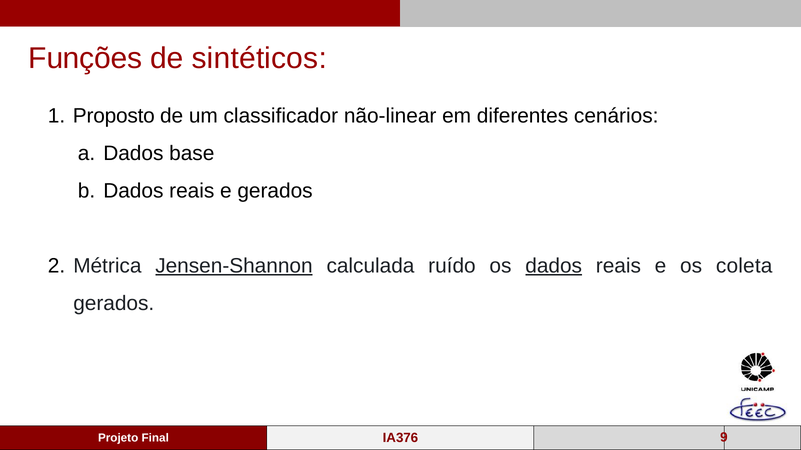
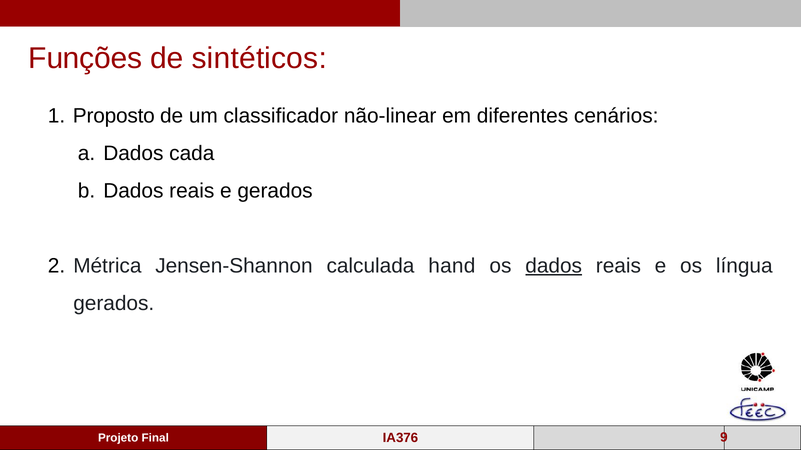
base: base -> cada
Jensen-Shannon underline: present -> none
ruído: ruído -> hand
coleta: coleta -> língua
